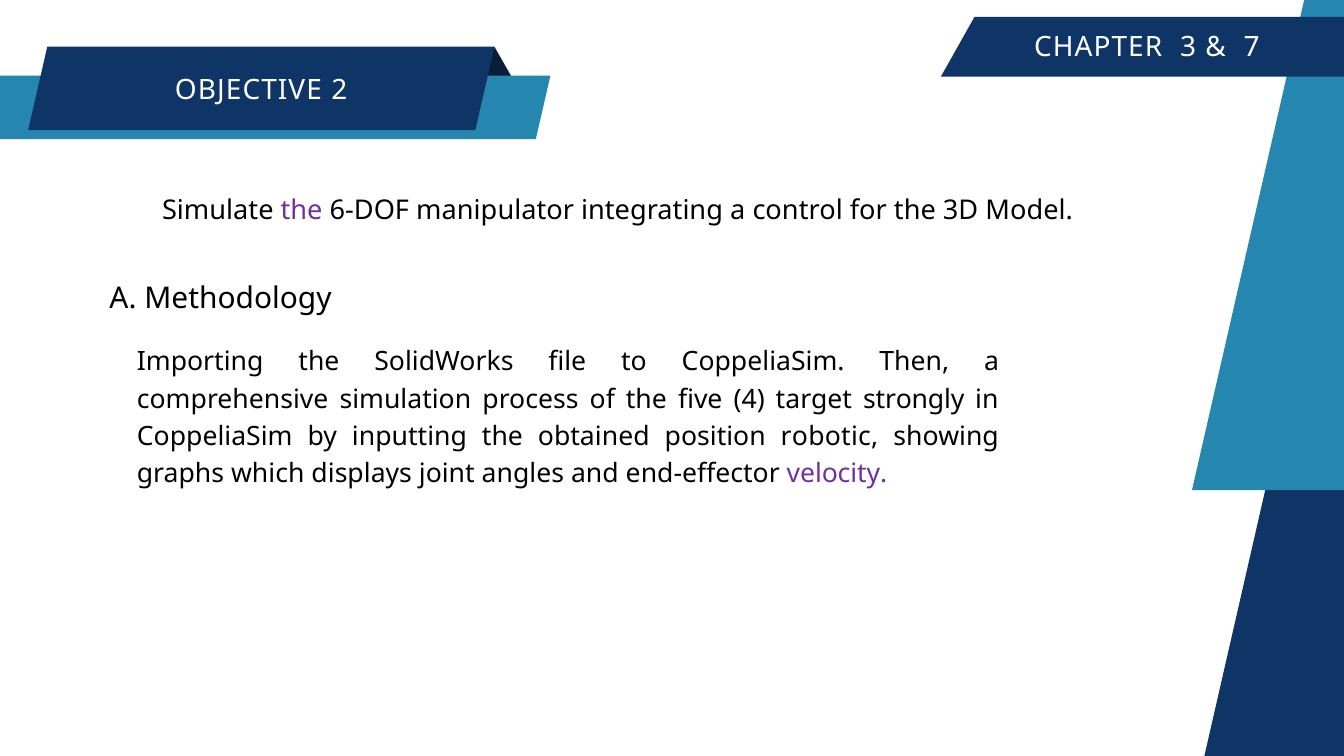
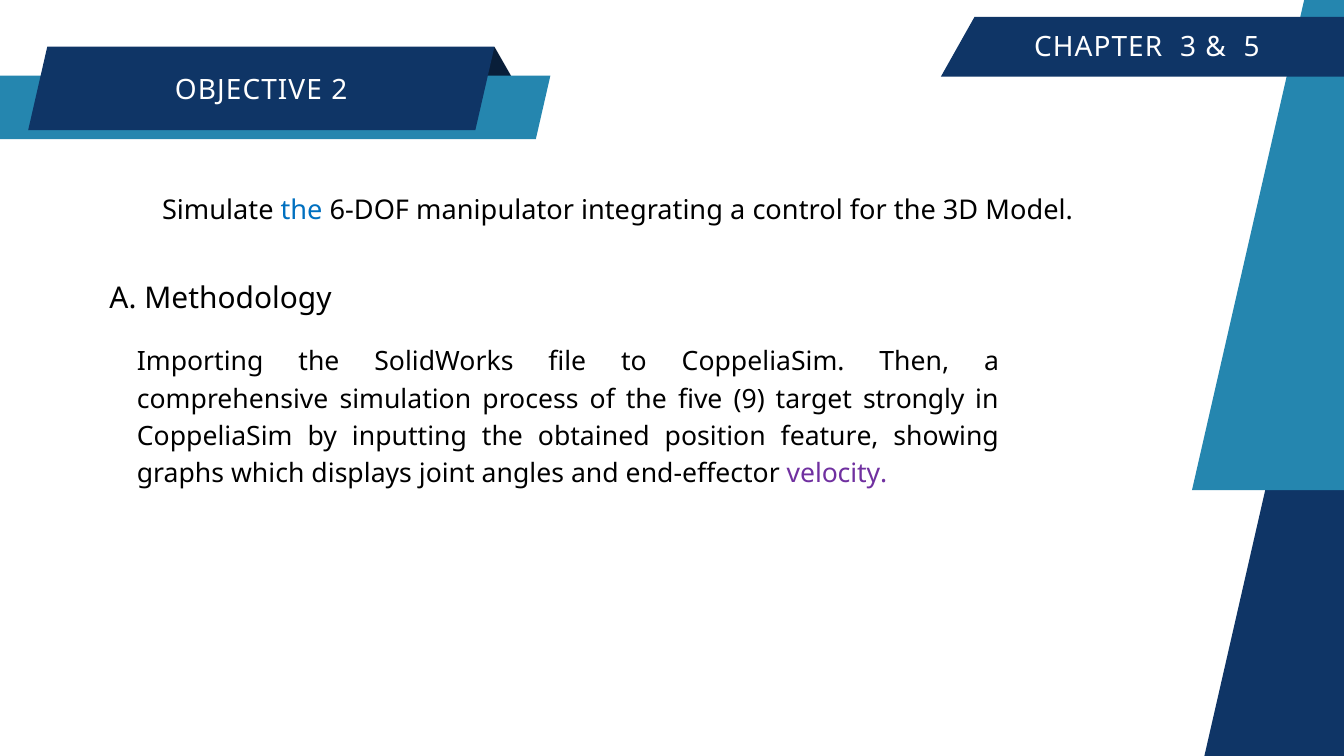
7: 7 -> 5
the at (302, 211) colour: purple -> blue
4: 4 -> 9
robotic: robotic -> feature
